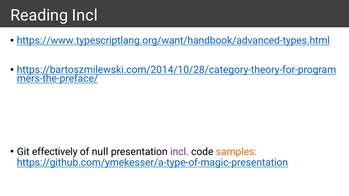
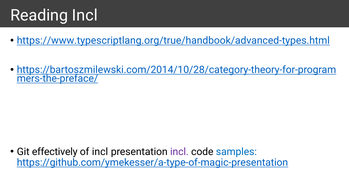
https://www.typescriptlang.org/want/handbook/advanced-types.html: https://www.typescriptlang.org/want/handbook/advanced-types.html -> https://www.typescriptlang.org/true/handbook/advanced-types.html
of null: null -> incl
samples colour: orange -> blue
